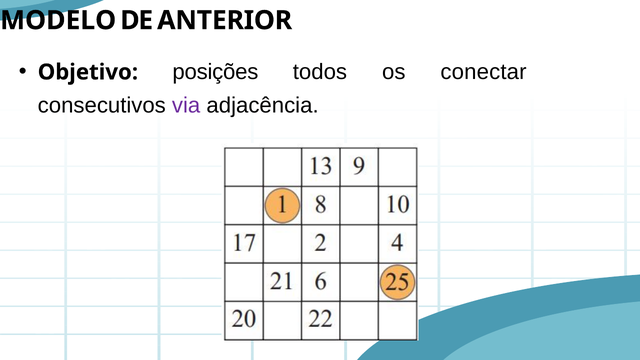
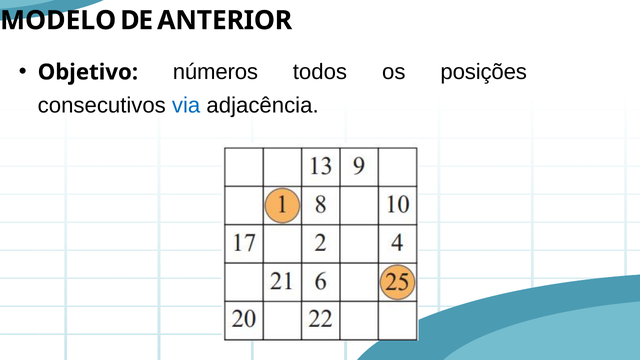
posições: posições -> números
conectar: conectar -> posições
via colour: purple -> blue
